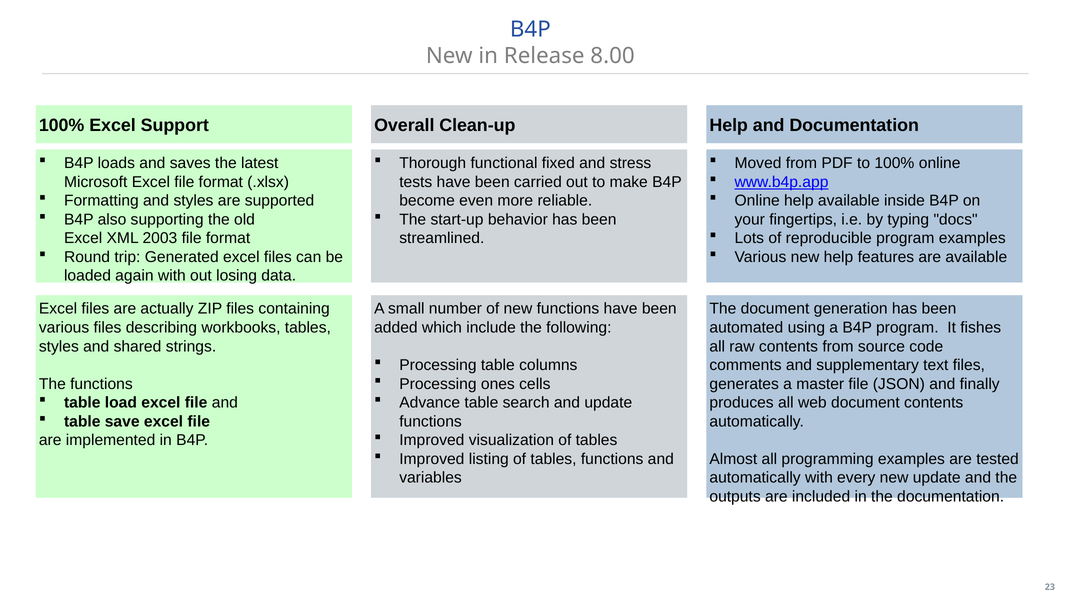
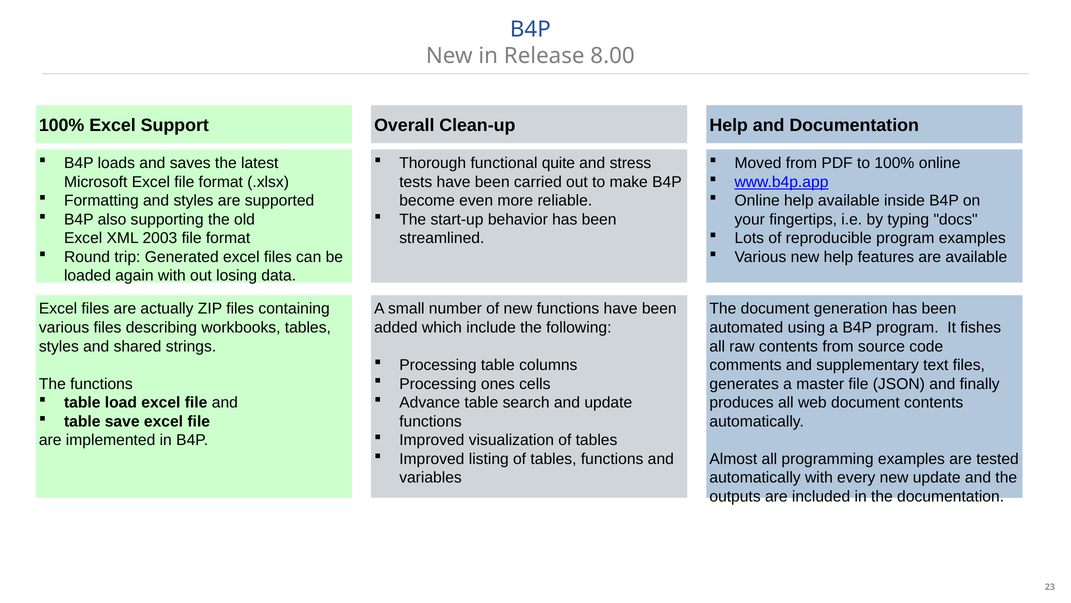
fixed: fixed -> quite
